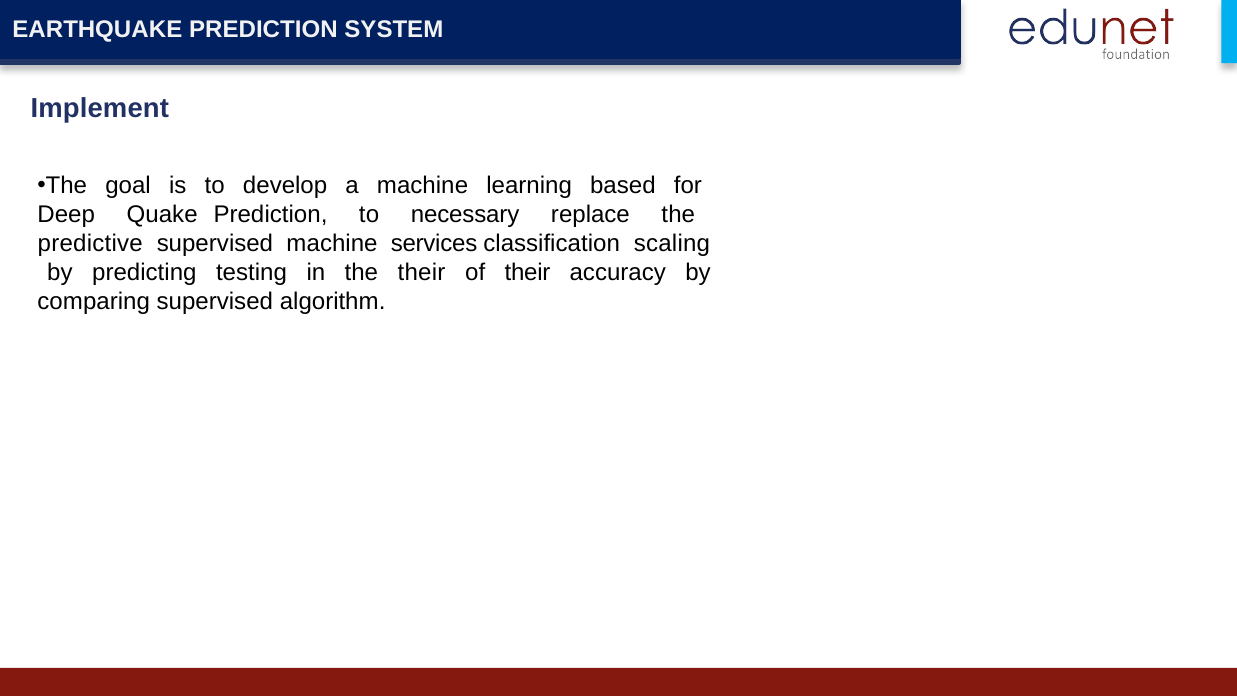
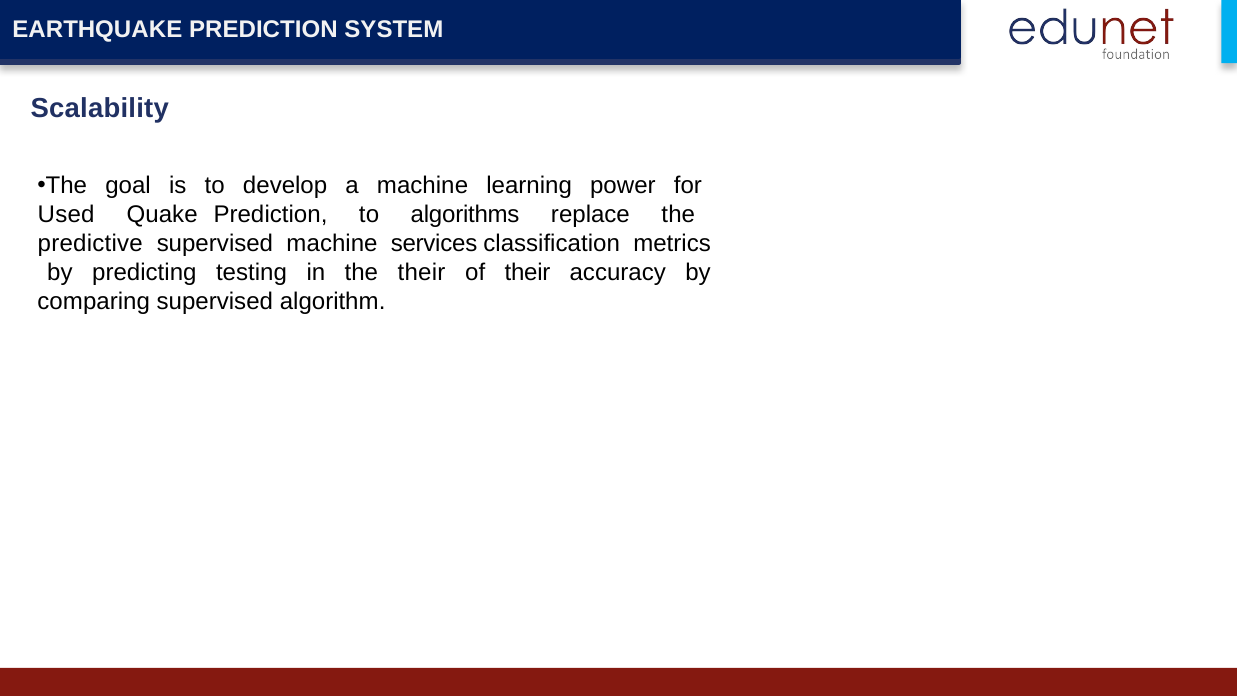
Implement: Implement -> Scalability
based: based -> power
Deep: Deep -> Used
necessary: necessary -> algorithms
scaling: scaling -> metrics
